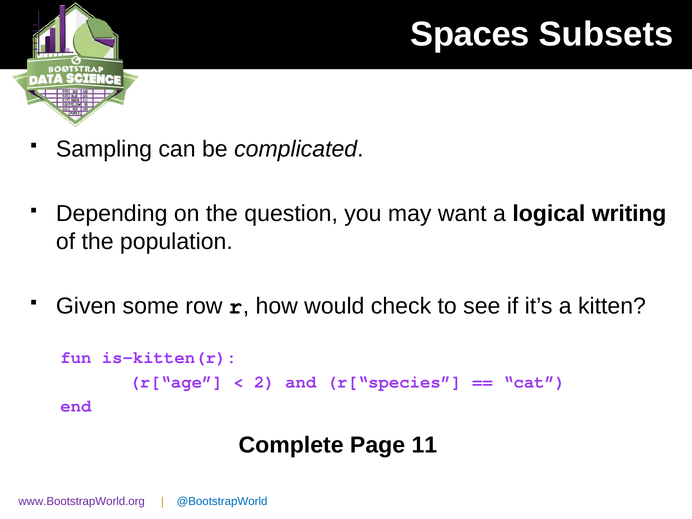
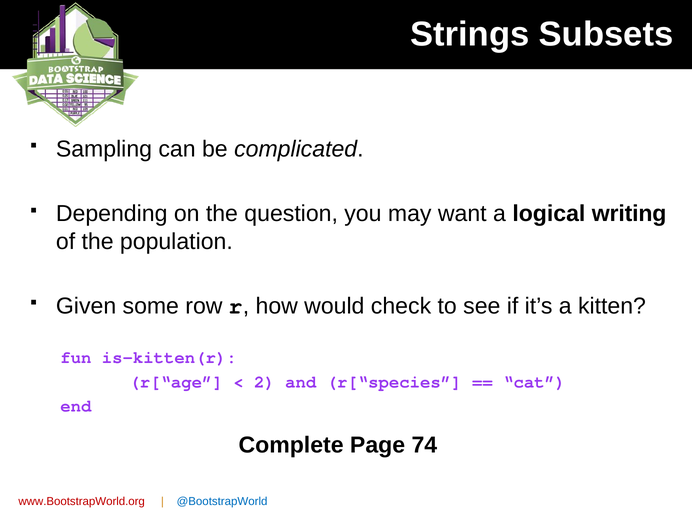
Spaces: Spaces -> Strings
11: 11 -> 74
www.BootstrapWorld.org colour: purple -> red
